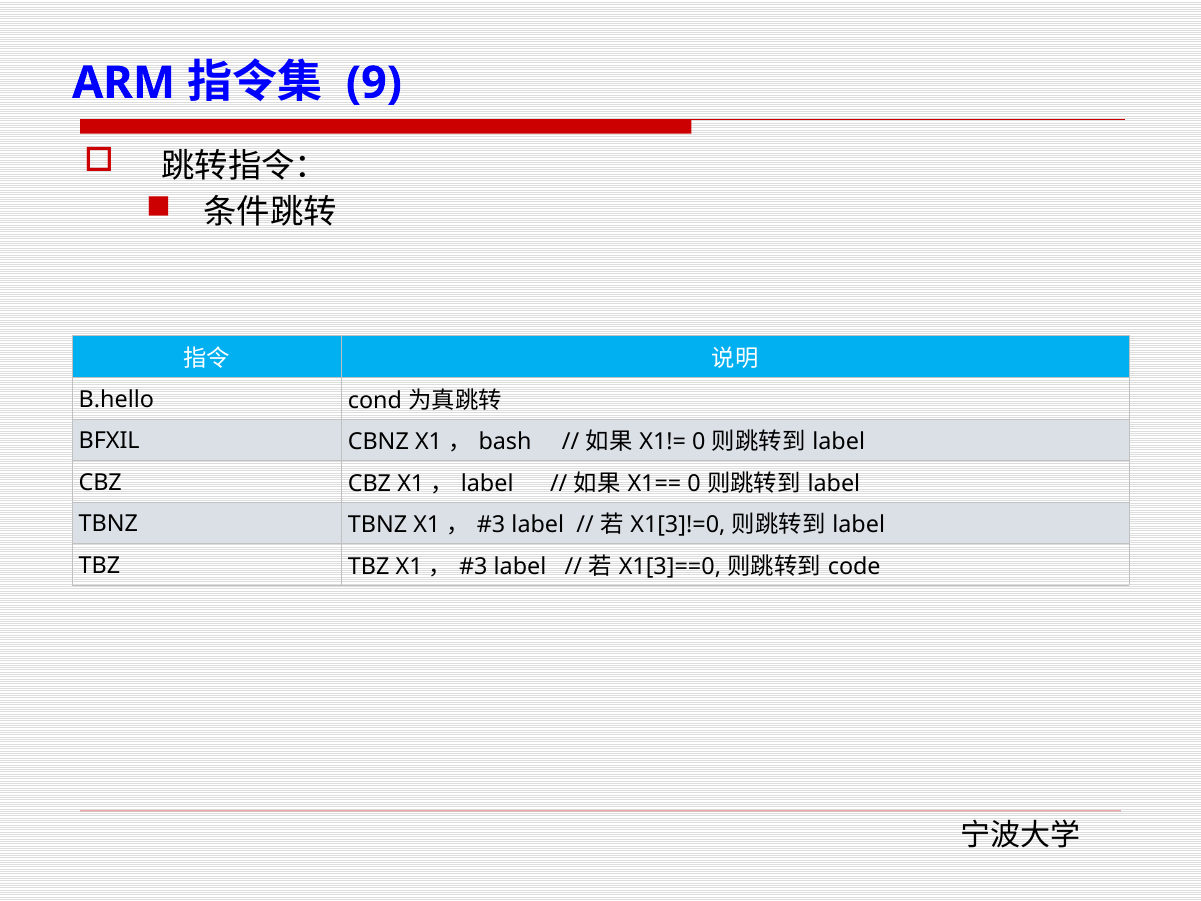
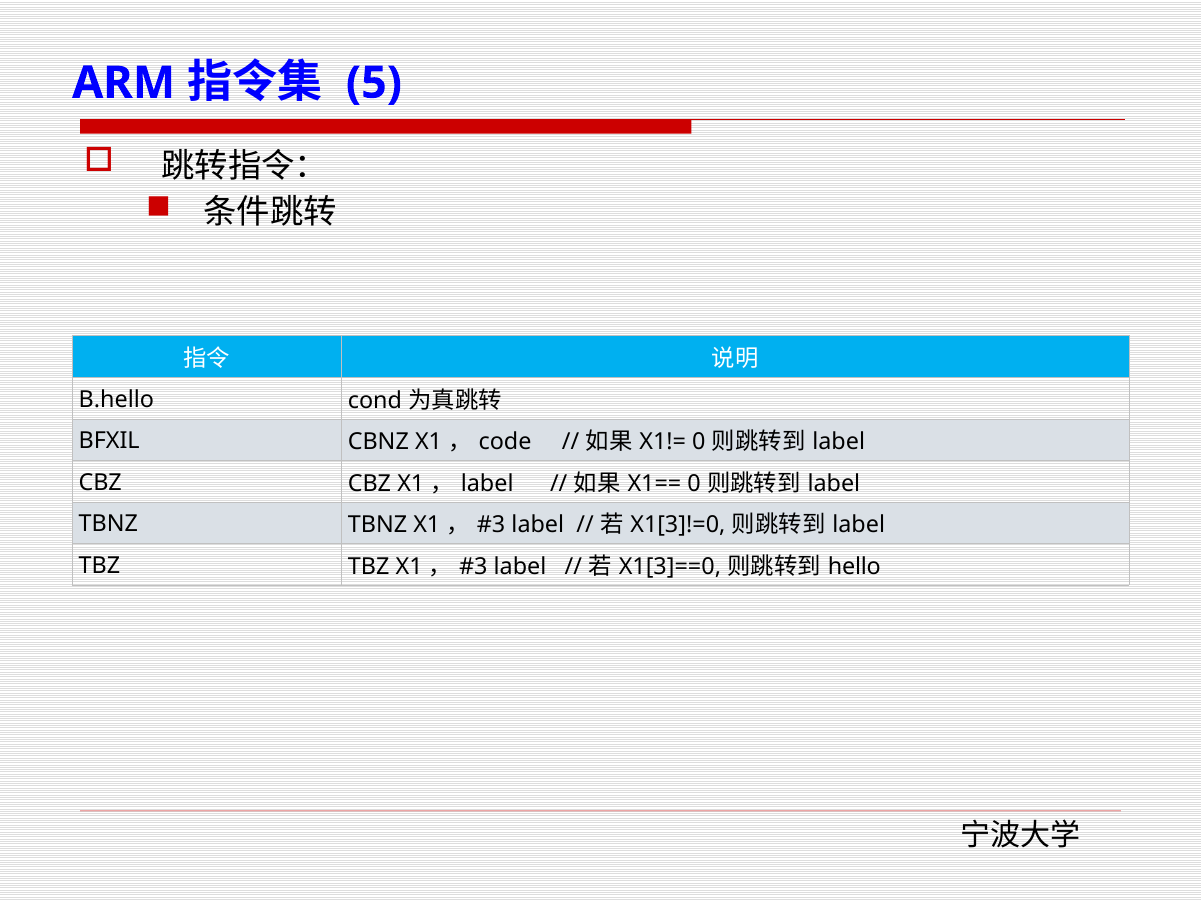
9: 9 -> 5
bash: bash -> code
code: code -> hello
